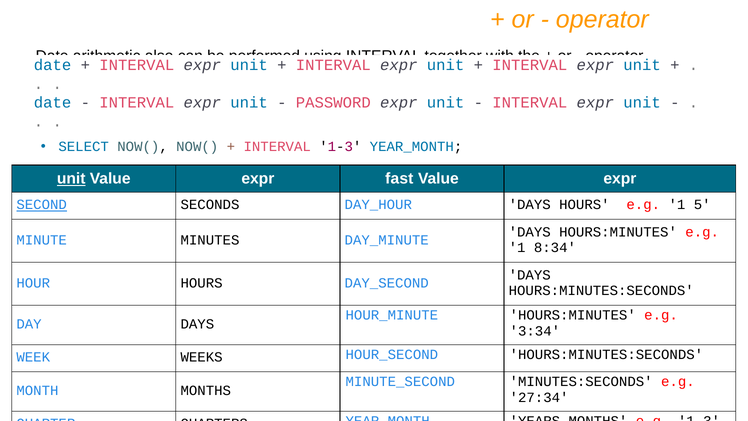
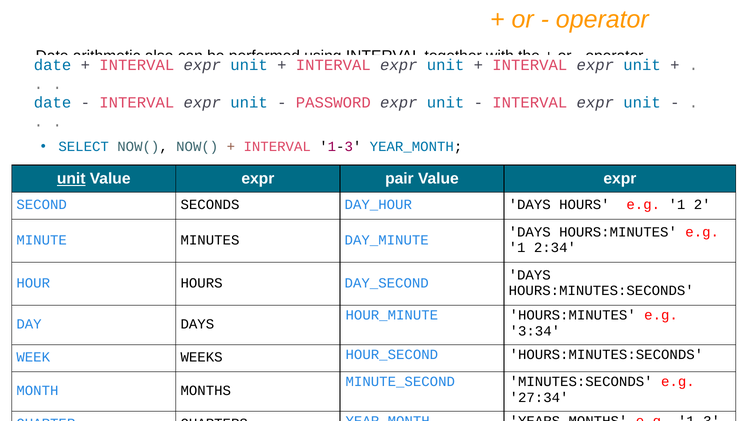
fast: fast -> pair
SECOND underline: present -> none
5: 5 -> 2
8:34: 8:34 -> 2:34
